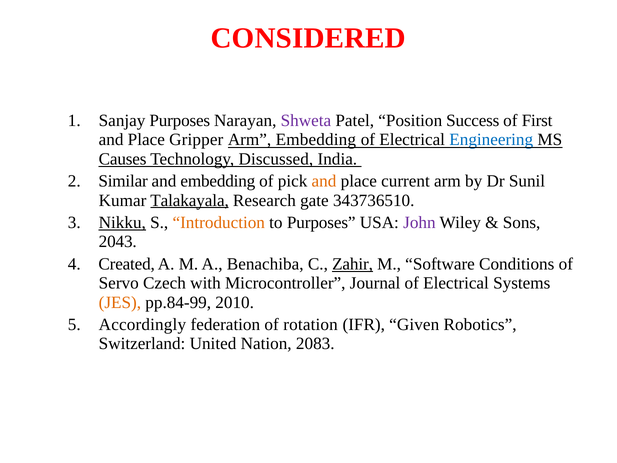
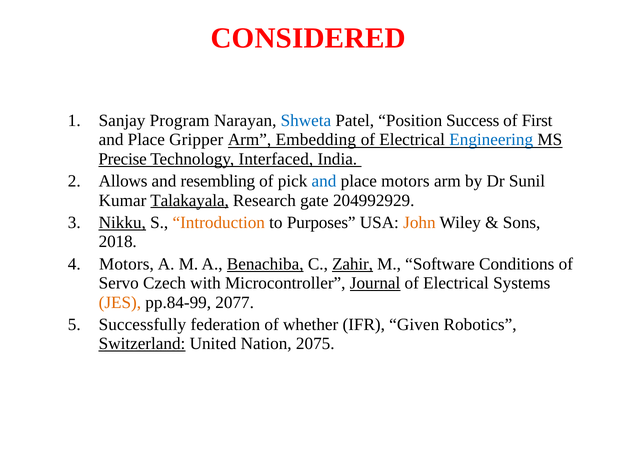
Sanjay Purposes: Purposes -> Program
Shweta colour: purple -> blue
Causes: Causes -> Precise
Discussed: Discussed -> Interfaced
Similar: Similar -> Allows
and embedding: embedding -> resembling
and at (324, 181) colour: orange -> blue
place current: current -> motors
343736510: 343736510 -> 204992929
John colour: purple -> orange
2043: 2043 -> 2018
Created at (127, 264): Created -> Motors
Benachiba underline: none -> present
Journal underline: none -> present
2010: 2010 -> 2077
Accordingly: Accordingly -> Successfully
rotation: rotation -> whether
Switzerland underline: none -> present
2083: 2083 -> 2075
